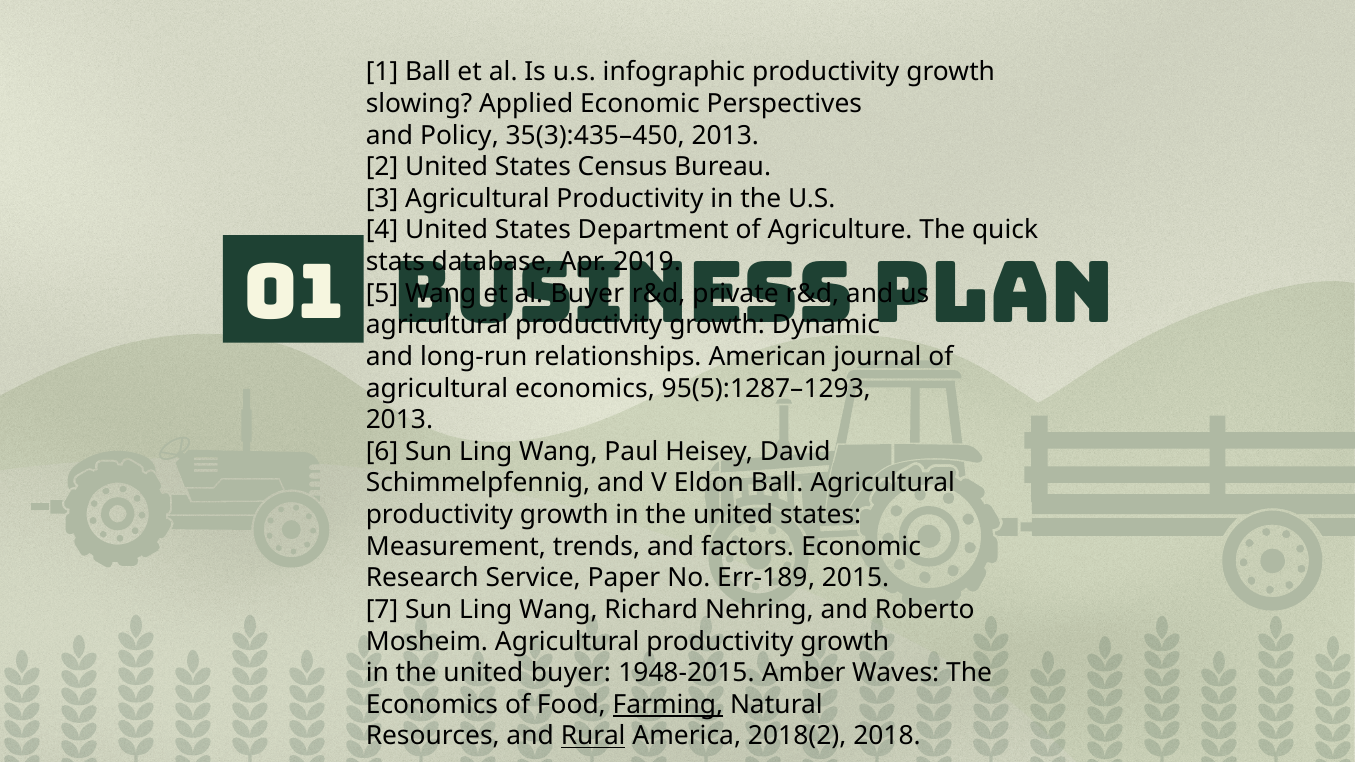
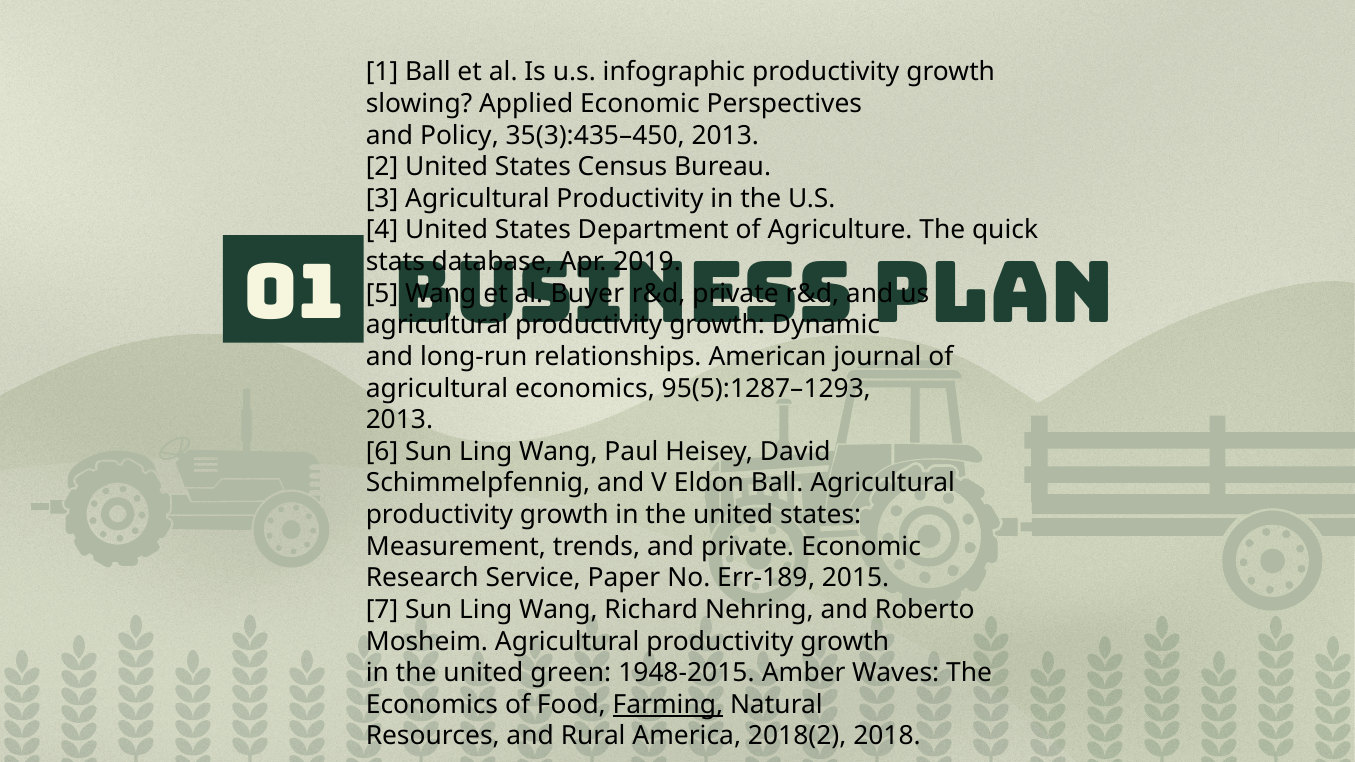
and factors: factors -> private
united buyer: buyer -> green
Rural underline: present -> none
